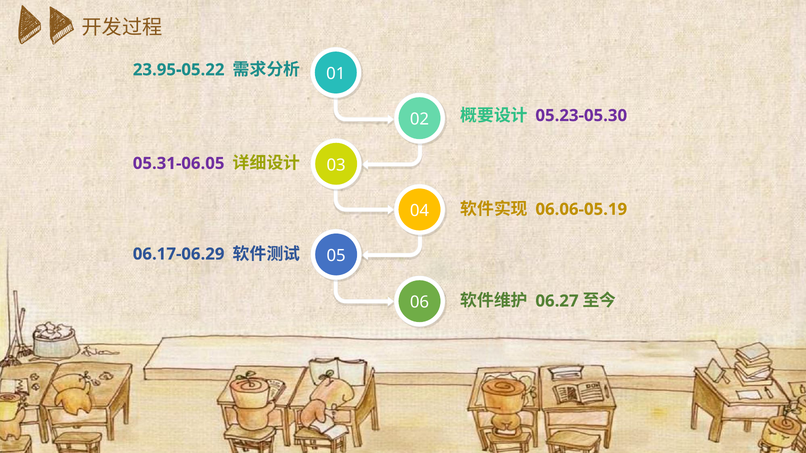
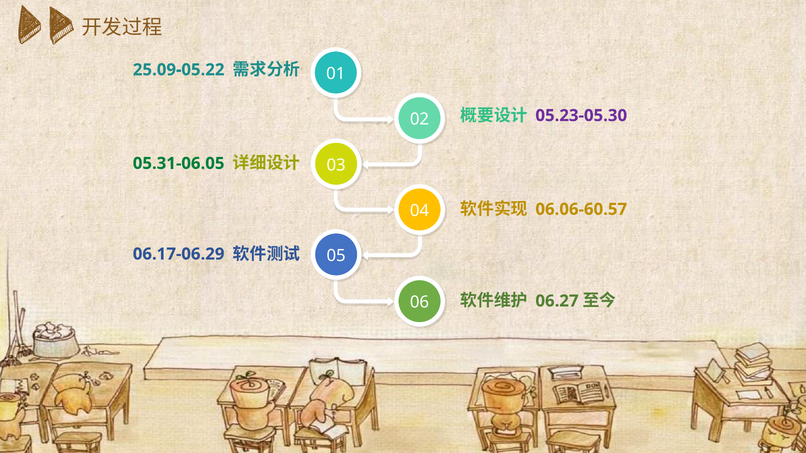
23.95-05.22: 23.95-05.22 -> 25.09-05.22
05.31-06.05 colour: purple -> green
06.06-05.19: 06.06-05.19 -> 06.06-60.57
